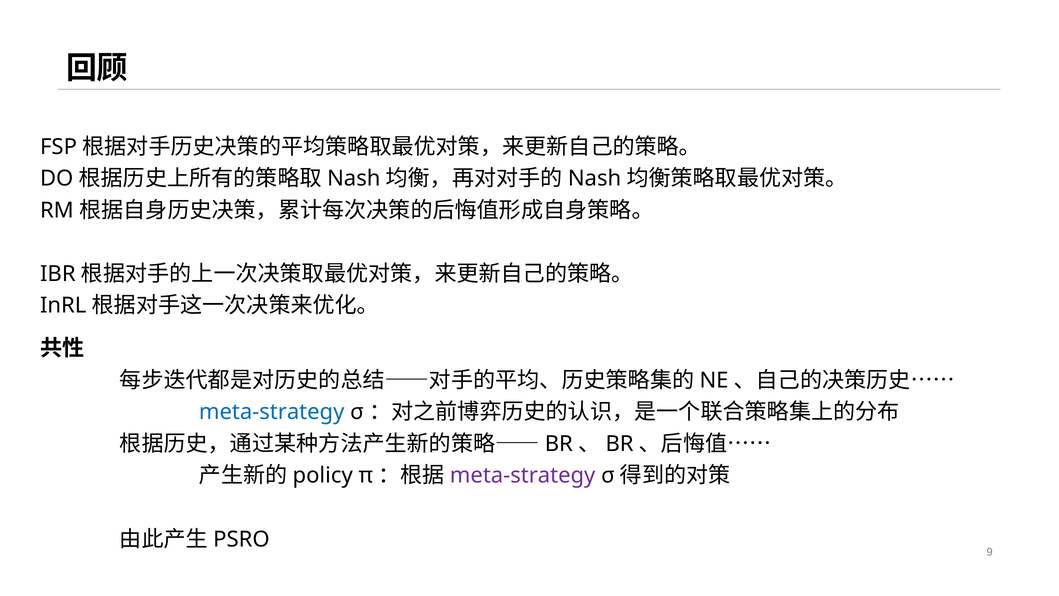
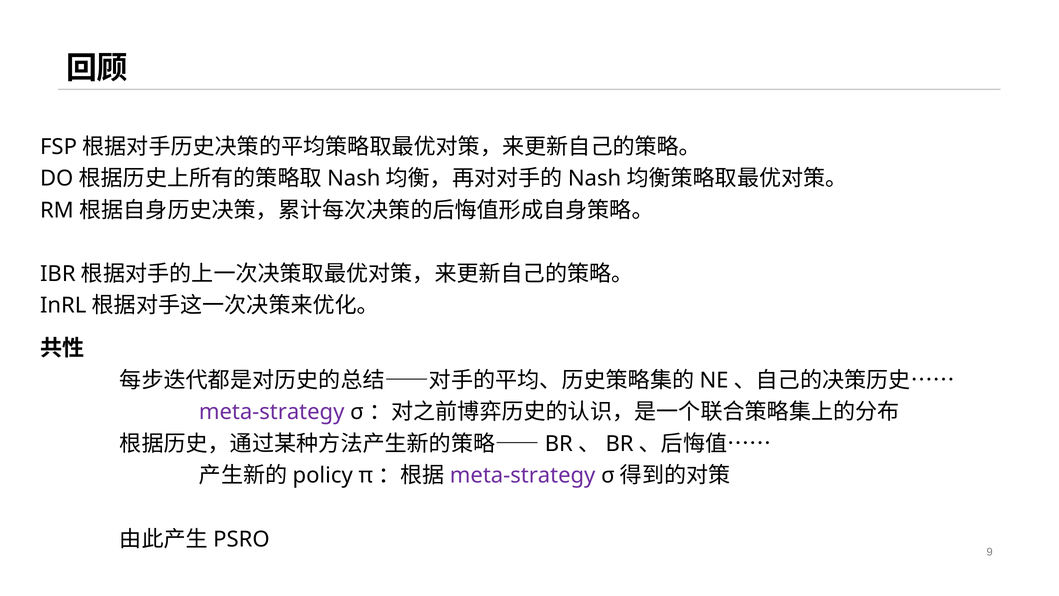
meta-strategy at (272, 412) colour: blue -> purple
